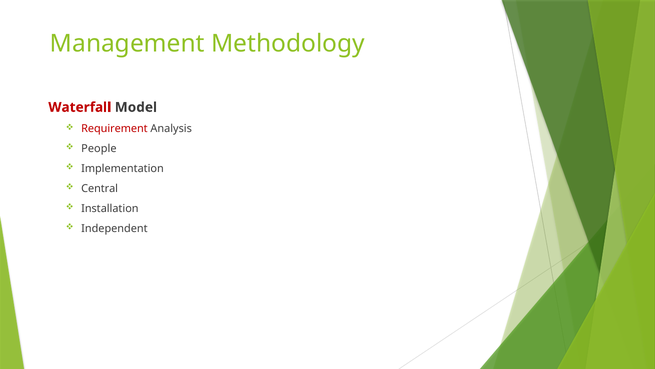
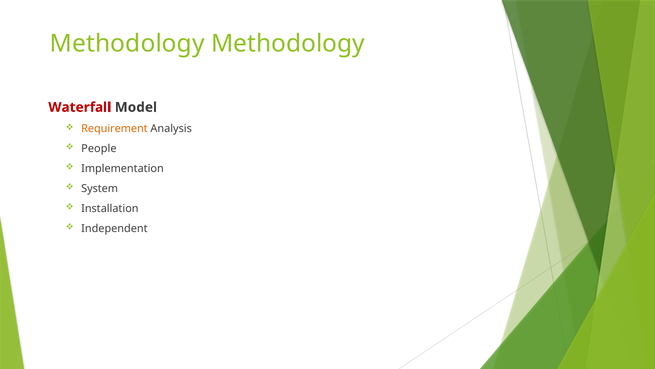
Management at (127, 43): Management -> Methodology
Requirement colour: red -> orange
Central: Central -> System
